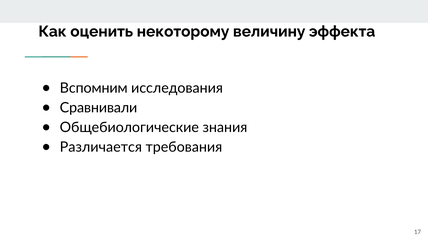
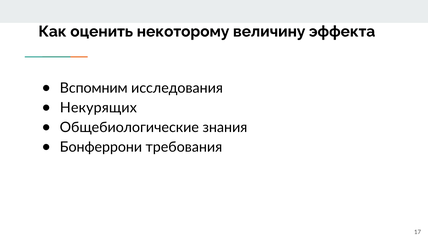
Сравнивали: Сравнивали -> Некурящих
Различается: Различается -> Бонферрони
